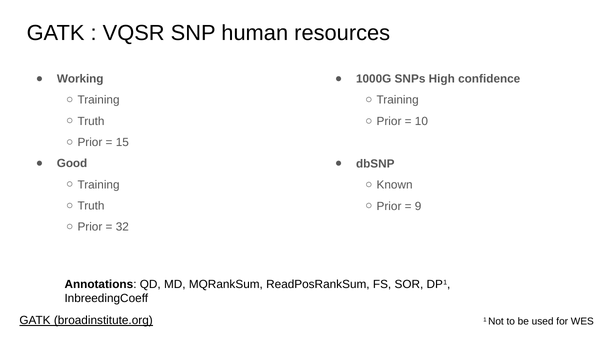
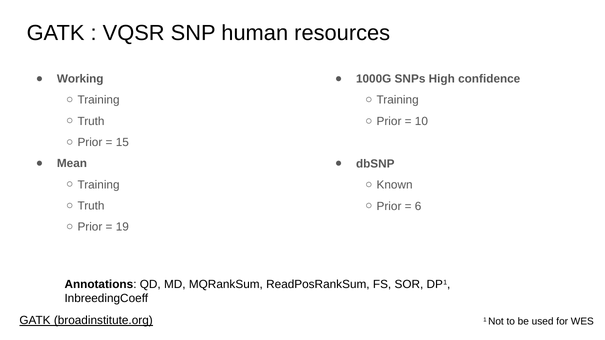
Good: Good -> Mean
9: 9 -> 6
32: 32 -> 19
